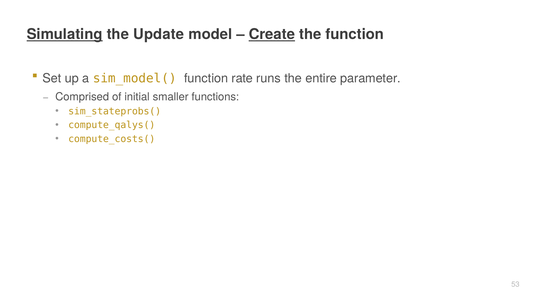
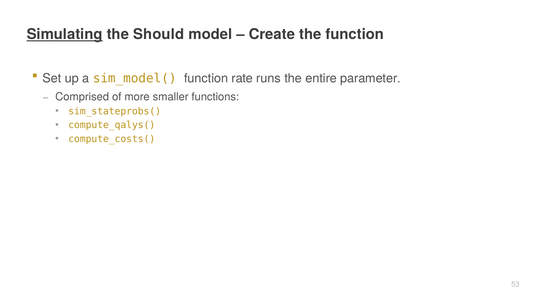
Update: Update -> Should
Create underline: present -> none
initial: initial -> more
